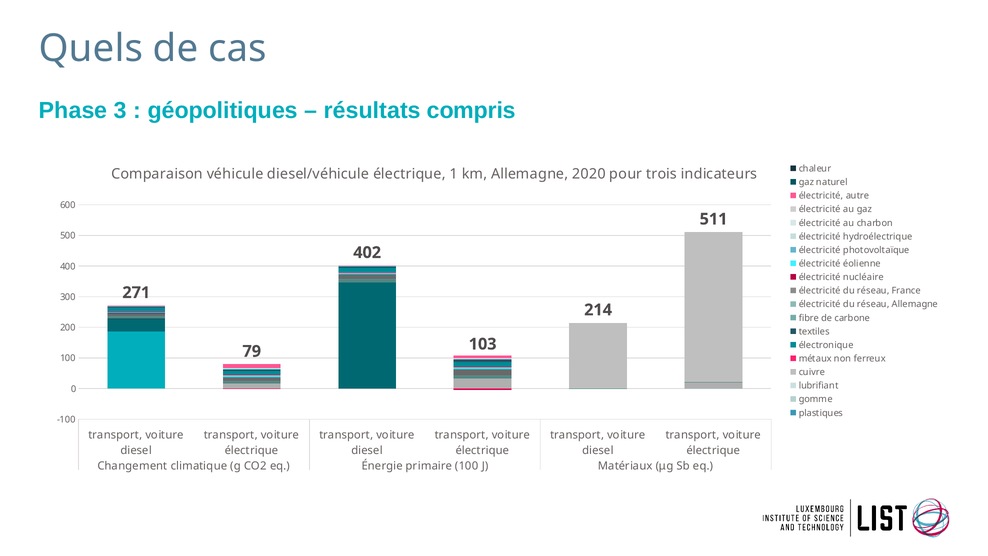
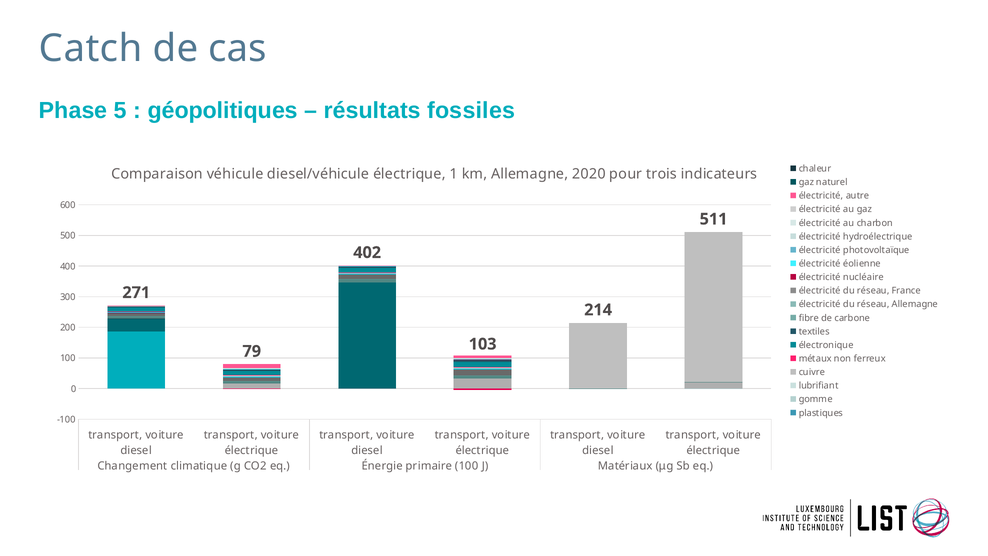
Quels: Quels -> Catch
3: 3 -> 5
compris: compris -> fossiles
